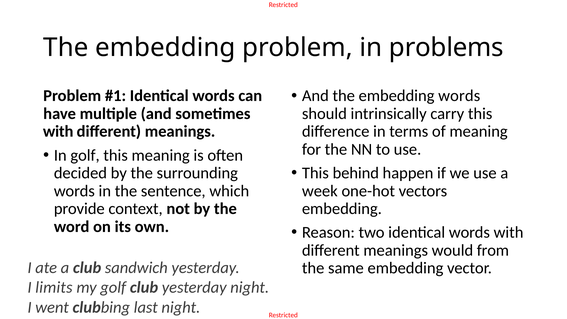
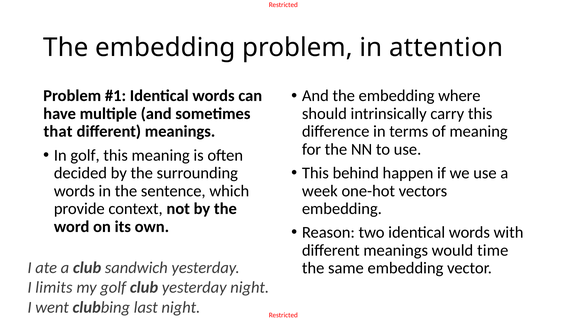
problems: problems -> attention
embedding words: words -> where
with at (58, 131): with -> that
from: from -> time
